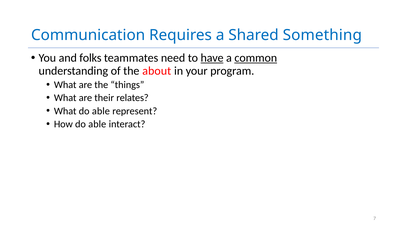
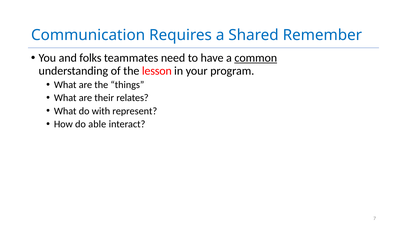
Something: Something -> Remember
have underline: present -> none
about: about -> lesson
What do able: able -> with
